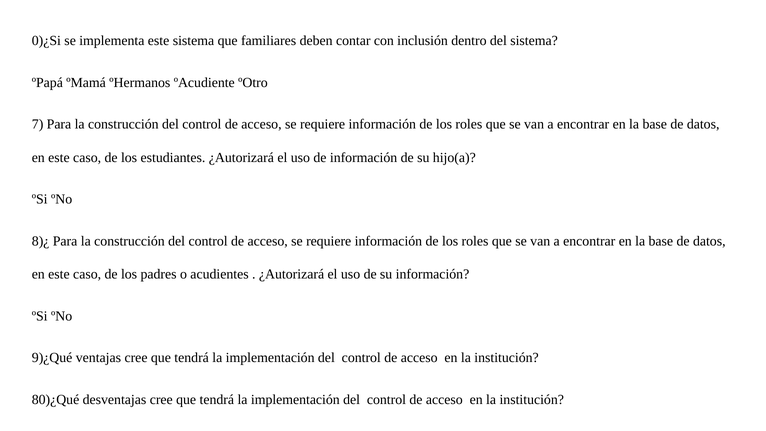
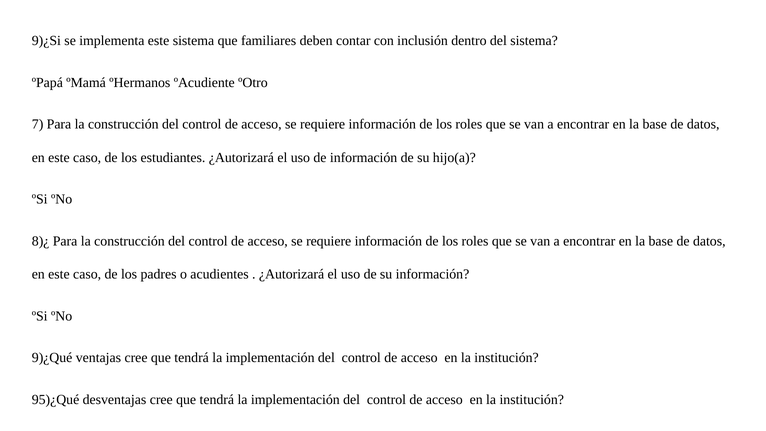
0)¿Si: 0)¿Si -> 9)¿Si
80)¿Qué: 80)¿Qué -> 95)¿Qué
